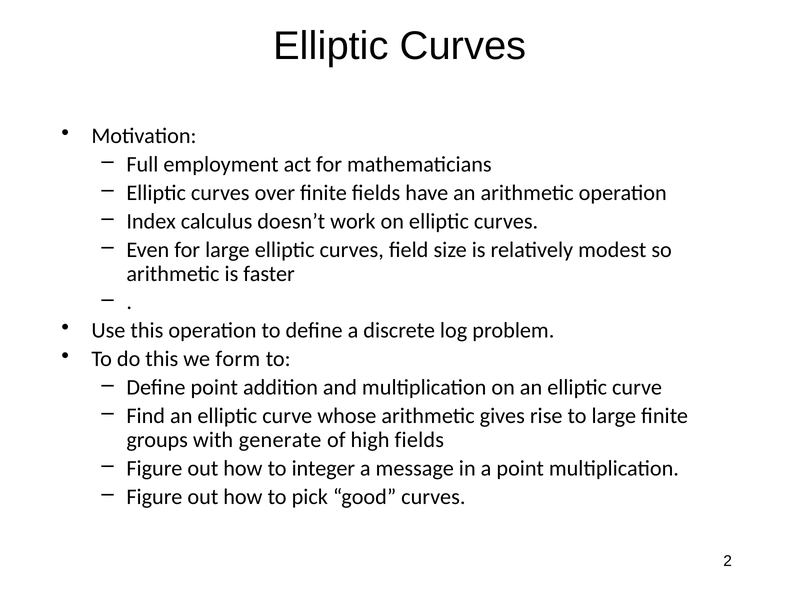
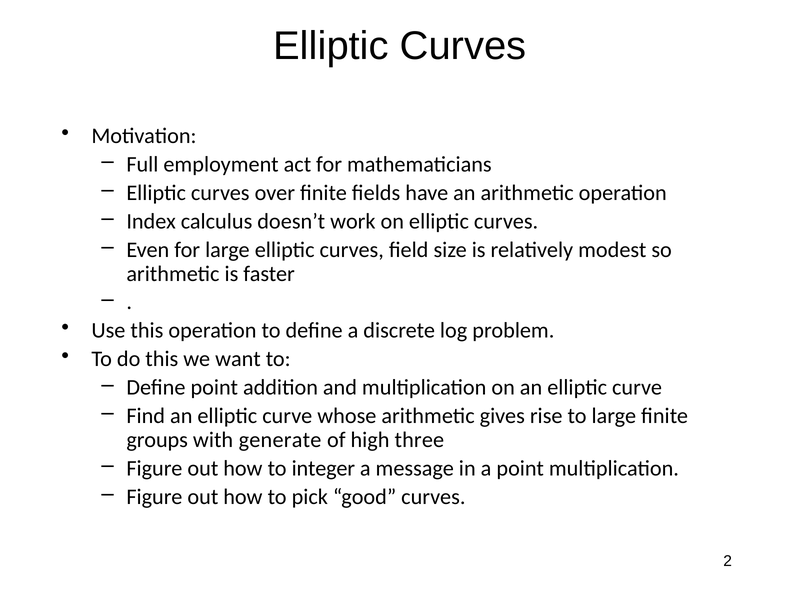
form: form -> want
high fields: fields -> three
